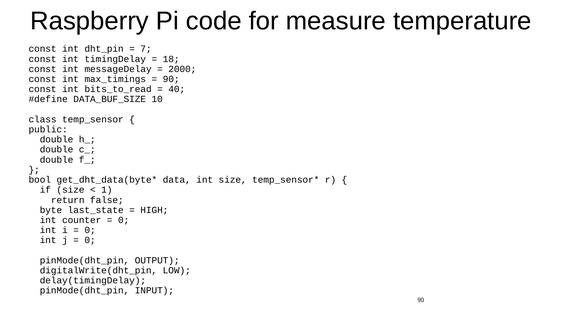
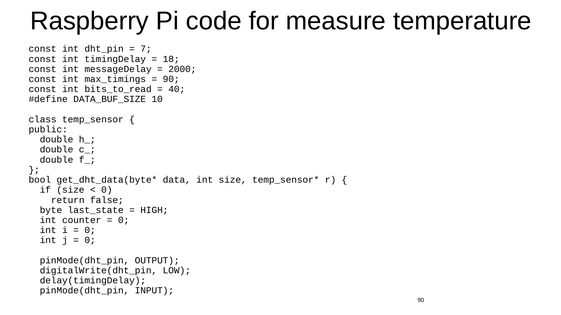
1 at (107, 190): 1 -> 0
